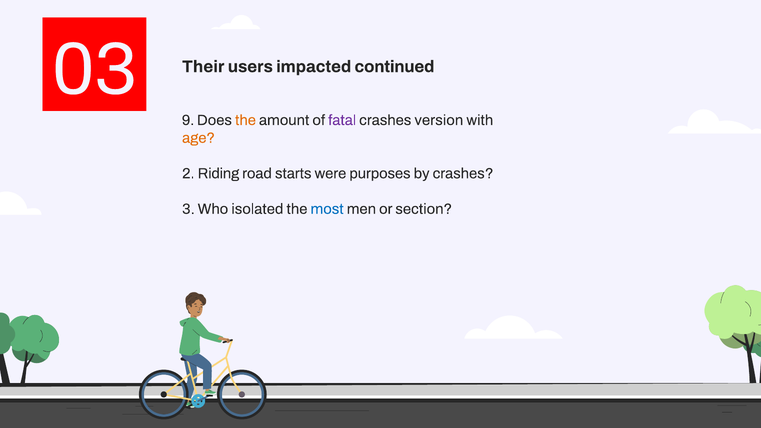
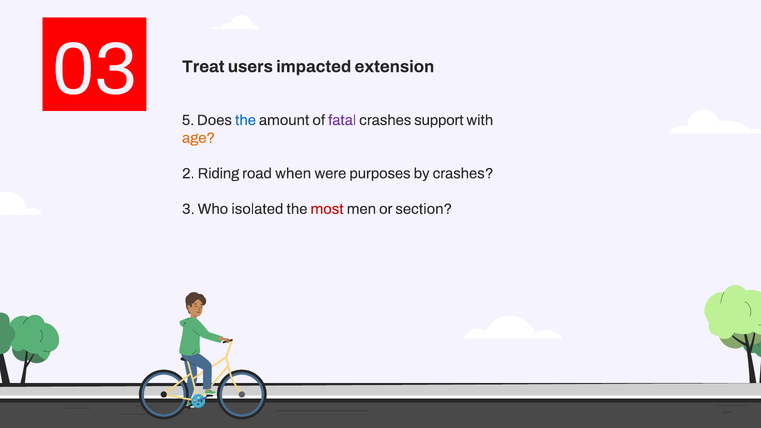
9: 9 -> 5
the at (245, 120) colour: orange -> blue
version: version -> support
Their: Their -> Treat
continued: continued -> extension
starts: starts -> when
most colour: blue -> red
